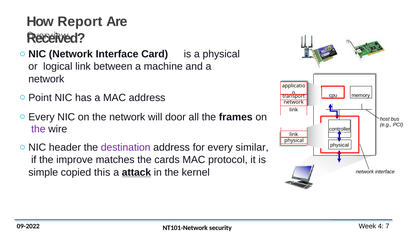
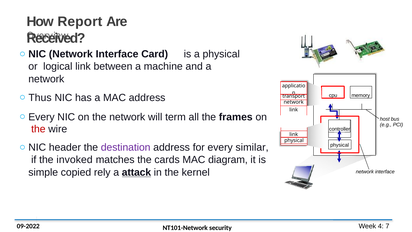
Point: Point -> Thus
door: door -> term
the at (38, 129) colour: purple -> red
improve: improve -> invoked
protocol: protocol -> diagram
this: this -> rely
